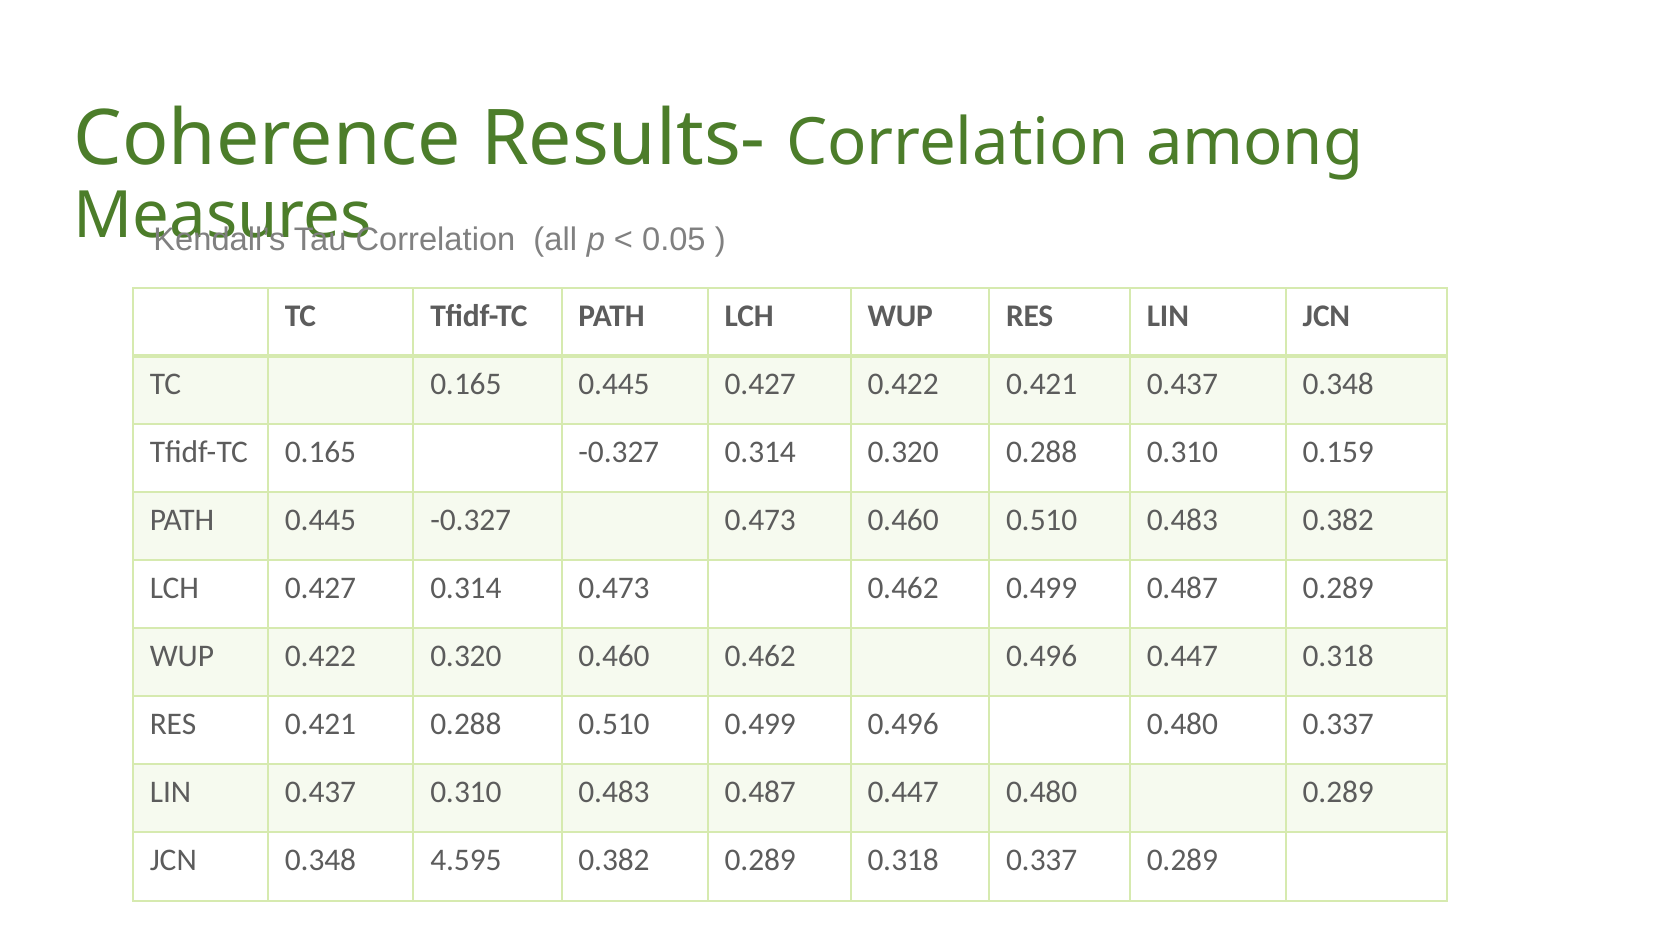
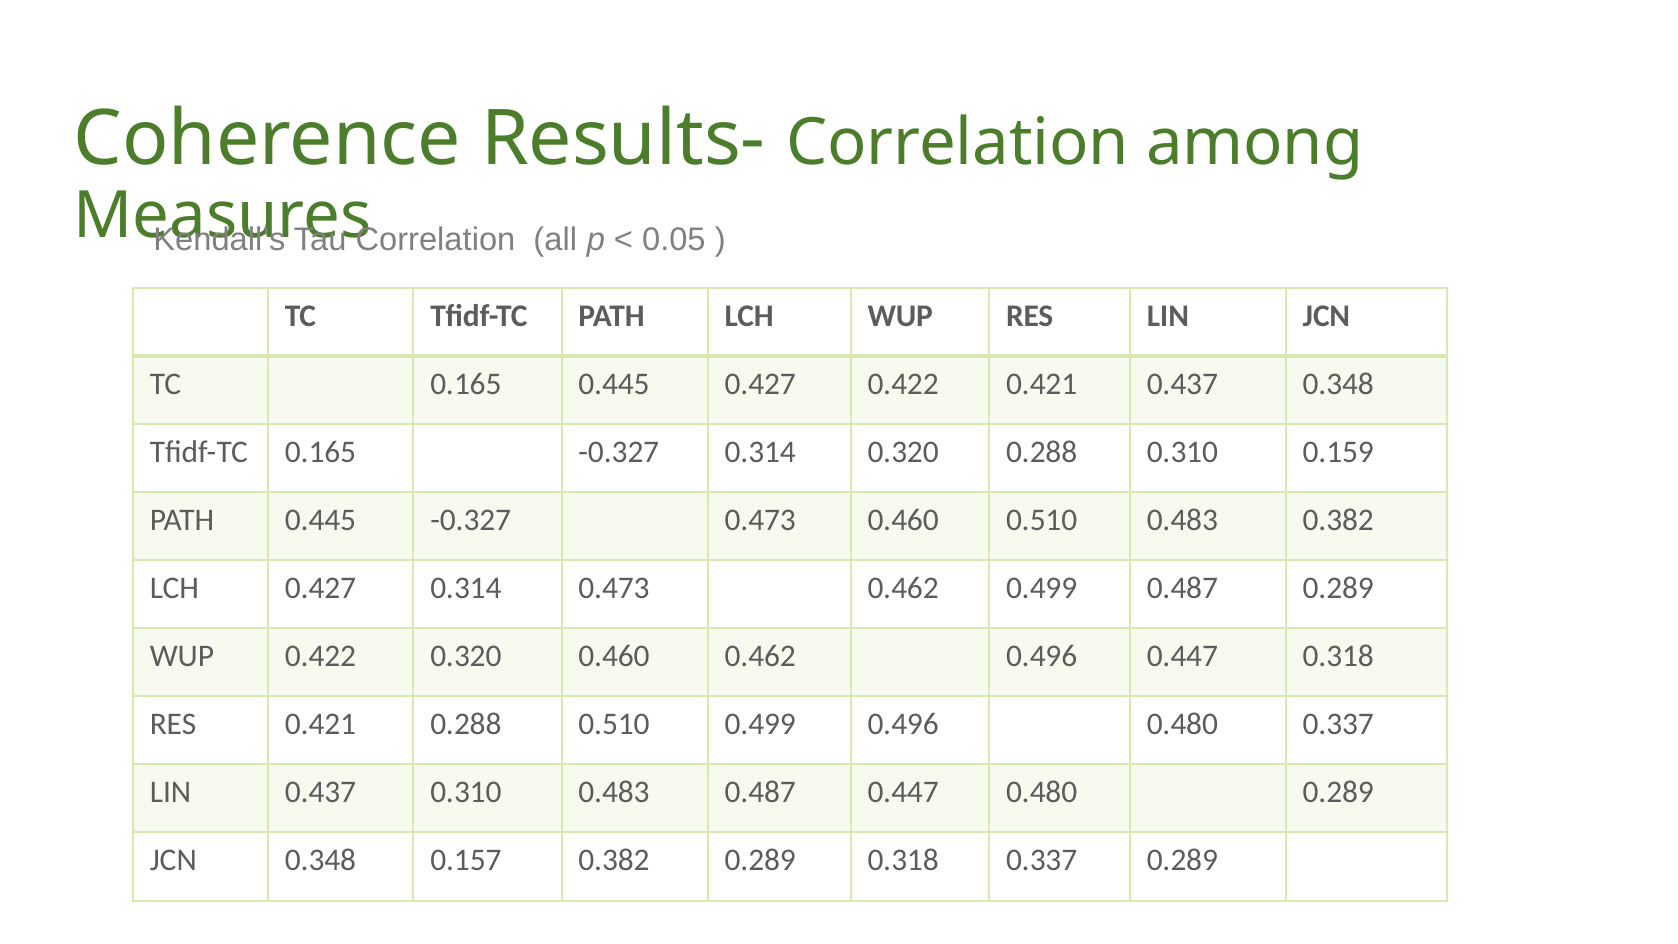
4.595: 4.595 -> 0.157
